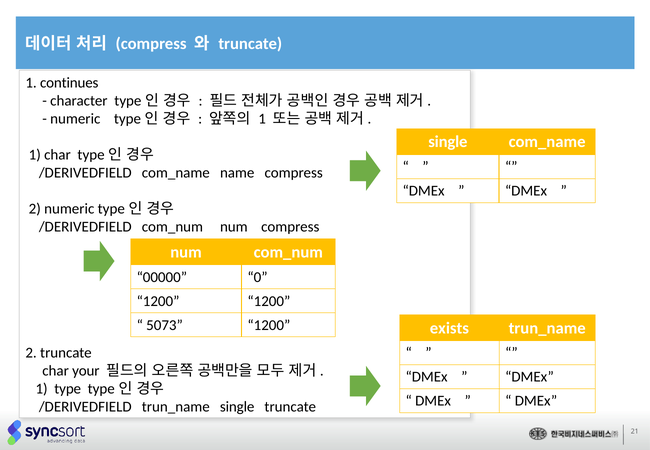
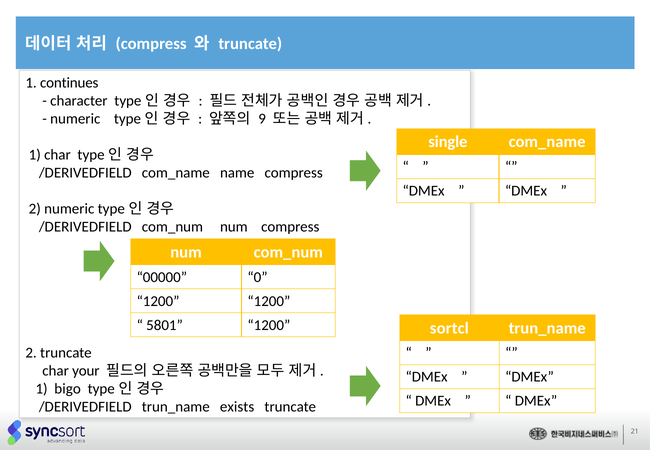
1 at (262, 119): 1 -> 9
5073: 5073 -> 5801
exists: exists -> sortcl
1 type: type -> bigo
trun_name single: single -> exists
